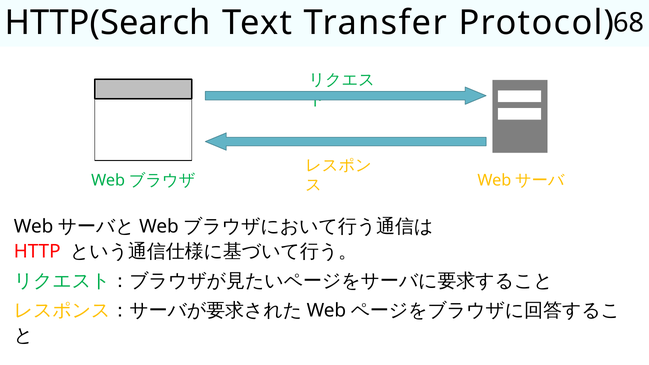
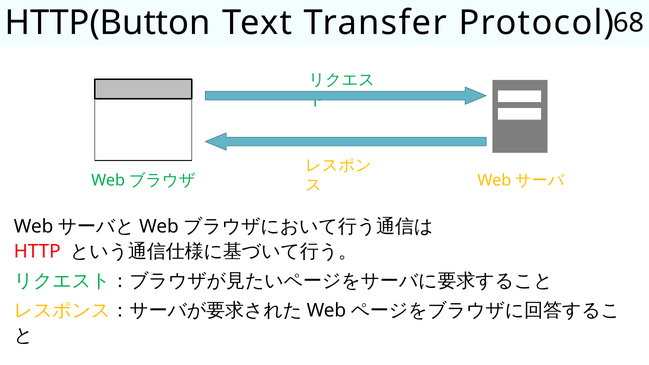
HTTP(Search: HTTP(Search -> HTTP(Button
